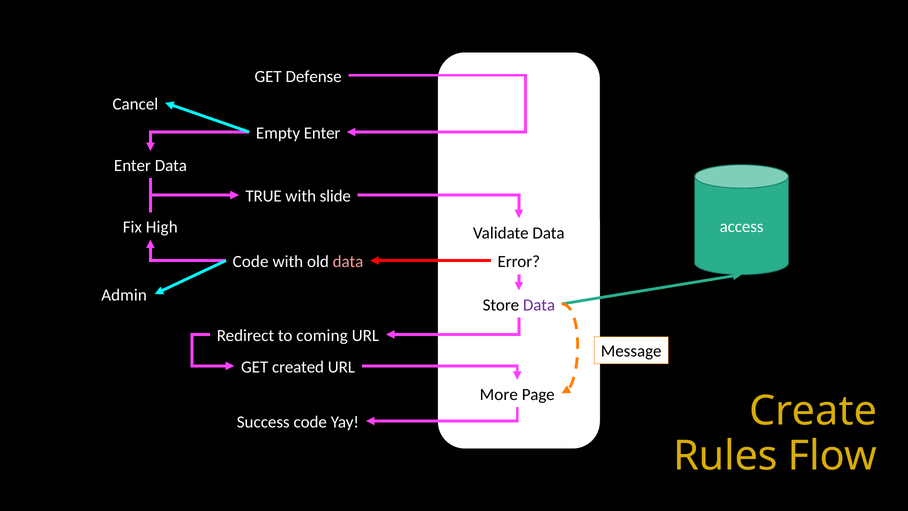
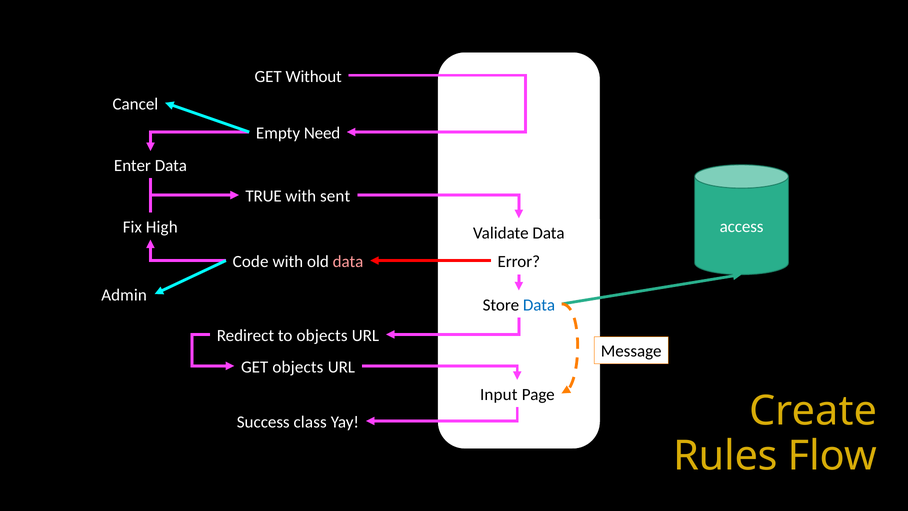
Defense: Defense -> Without
Empty Enter: Enter -> Need
slide: slide -> sent
Data at (539, 305) colour: purple -> blue
to coming: coming -> objects
GET created: created -> objects
More: More -> Input
Success code: code -> class
